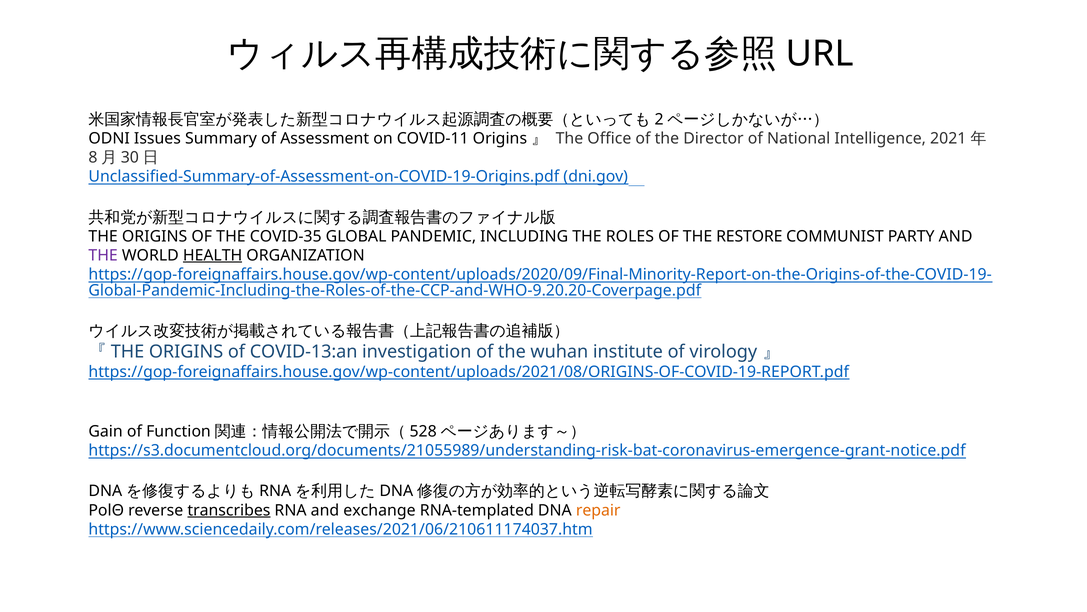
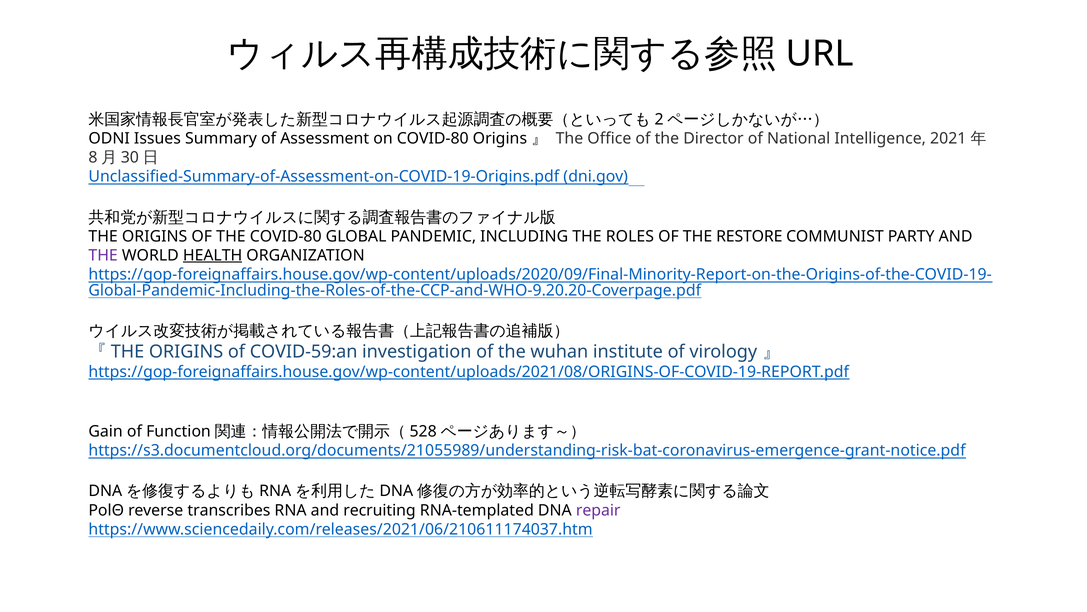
on COVID-11: COVID-11 -> COVID-80
THE COVID-35: COVID-35 -> COVID-80
COVID-13:an: COVID-13:an -> COVID-59:an
transcribes underline: present -> none
exchange: exchange -> recruiting
repair colour: orange -> purple
